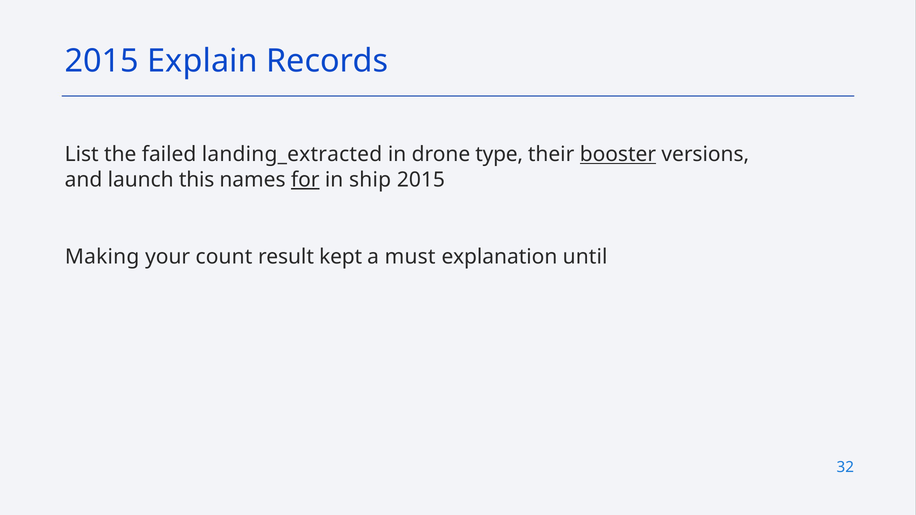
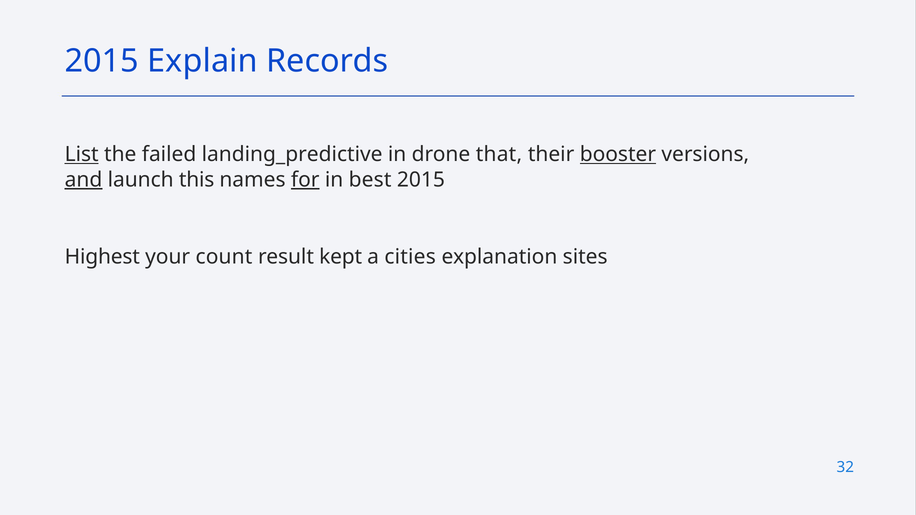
List underline: none -> present
landing_extracted: landing_extracted -> landing_predictive
type: type -> that
and underline: none -> present
ship: ship -> best
Making: Making -> Highest
must: must -> cities
until: until -> sites
